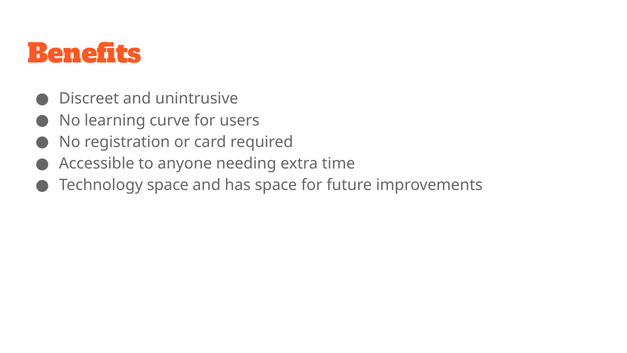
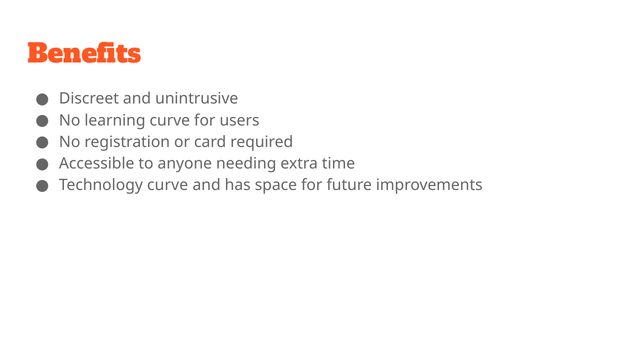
Technology space: space -> curve
